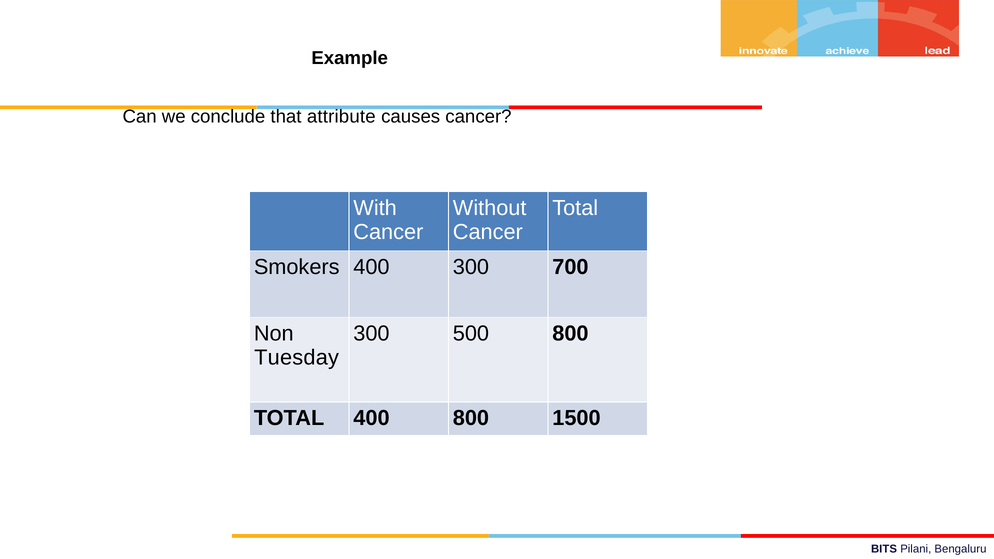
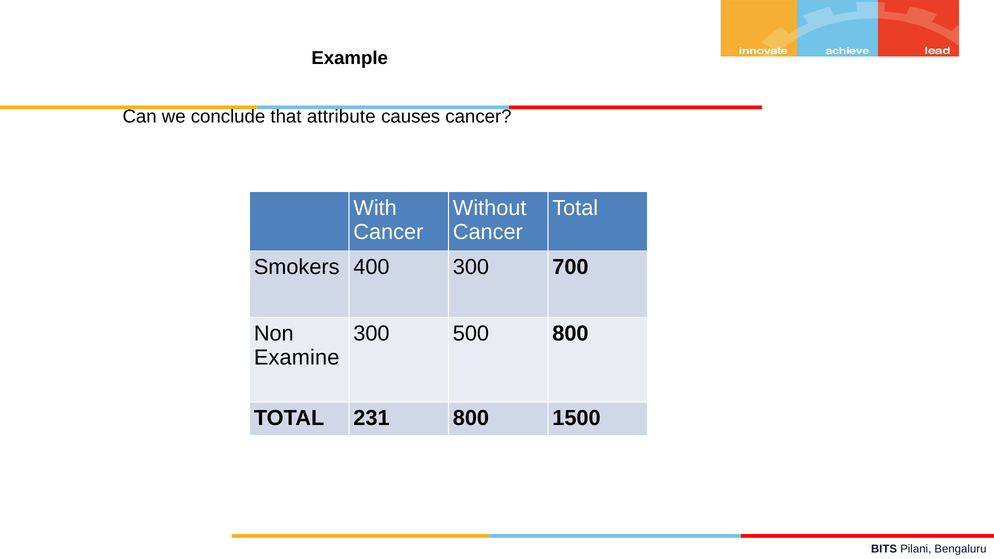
Tuesday: Tuesday -> Examine
TOTAL 400: 400 -> 231
